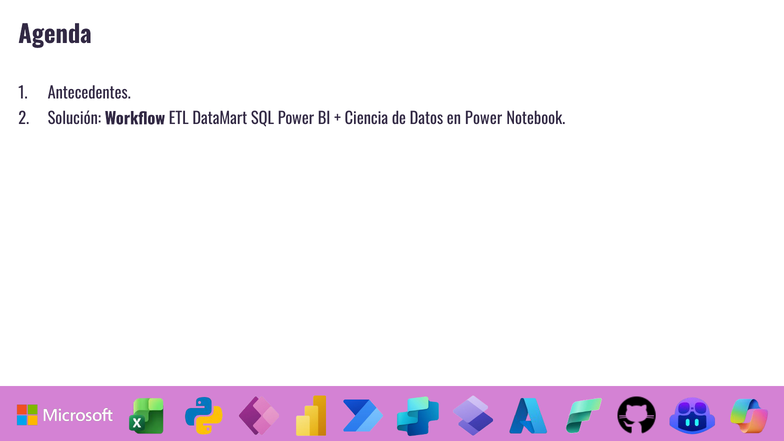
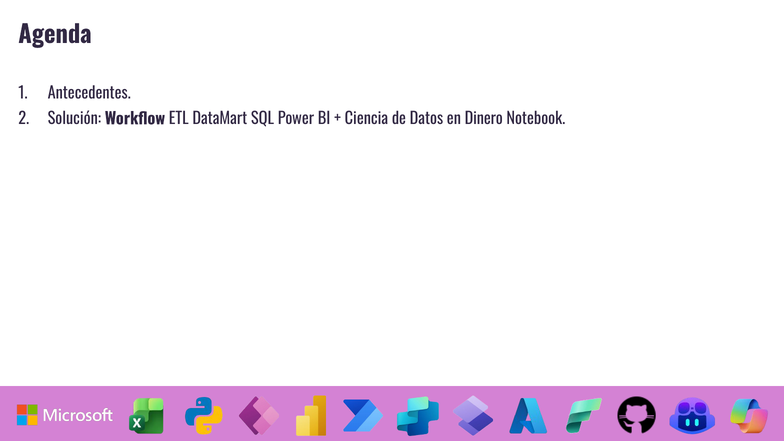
en Power: Power -> Dinero
